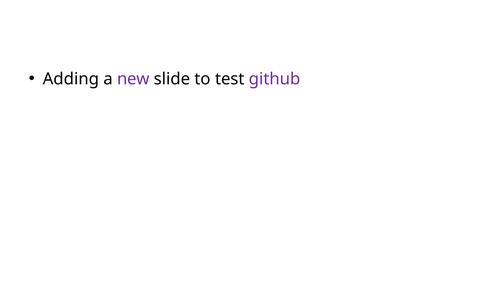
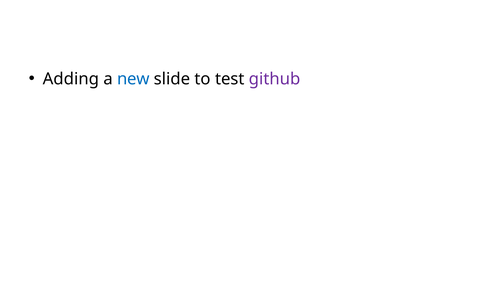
new colour: purple -> blue
